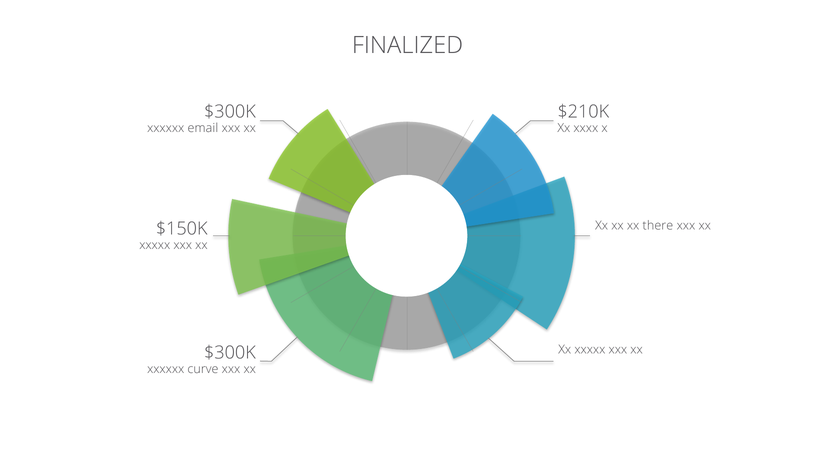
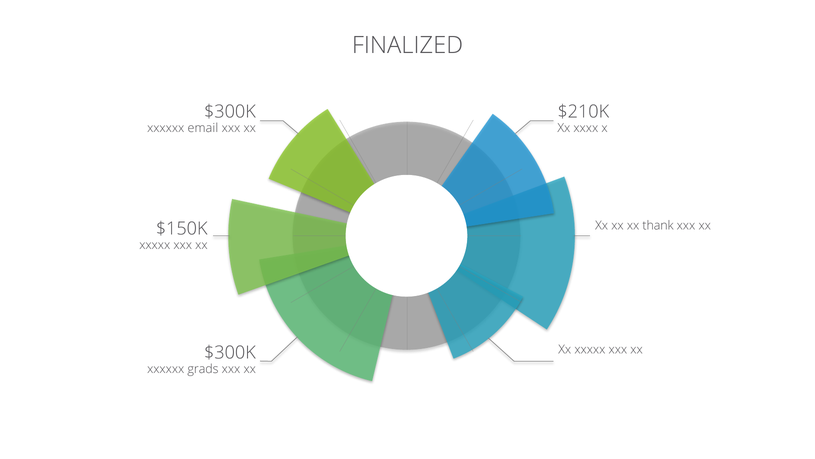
there: there -> thank
curve: curve -> grads
